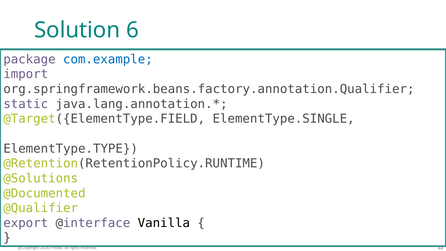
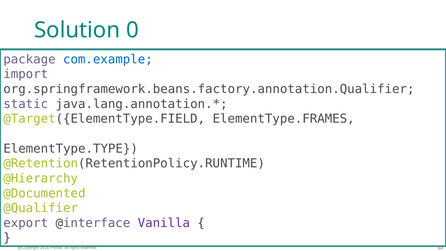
6: 6 -> 0
ElementType.SINGLE: ElementType.SINGLE -> ElementType.FRAMES
@Solutions: @Solutions -> @Hierarchy
Vanilla colour: black -> purple
